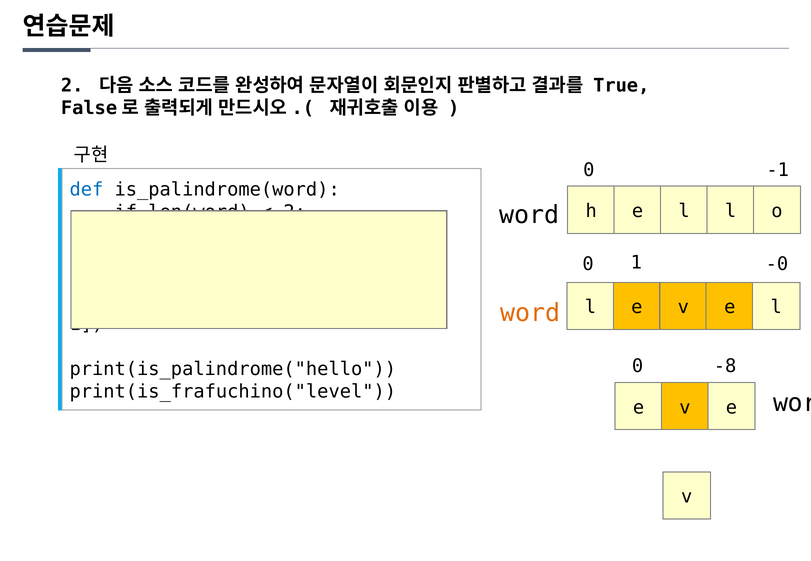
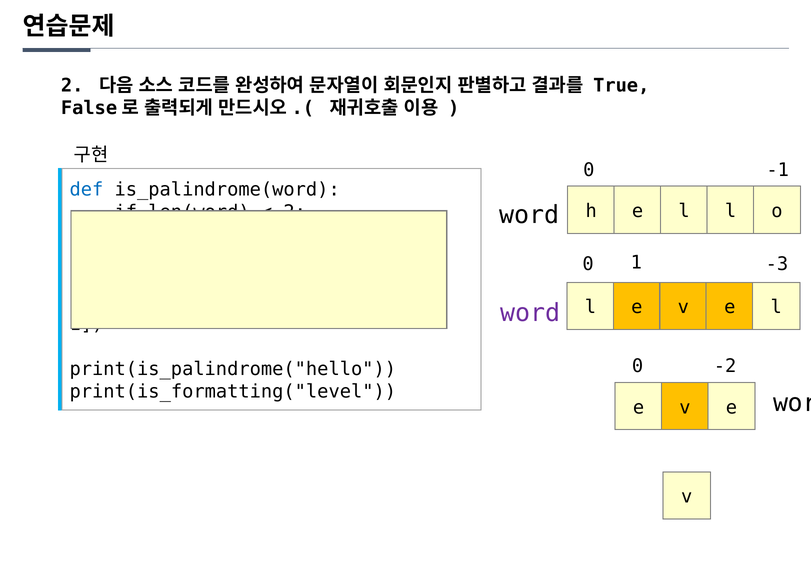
-0: -0 -> -3
word at (530, 314) colour: orange -> purple
-8: -8 -> -2
print(is_frafuchino("level: print(is_frafuchino("level -> print(is_formatting("level
